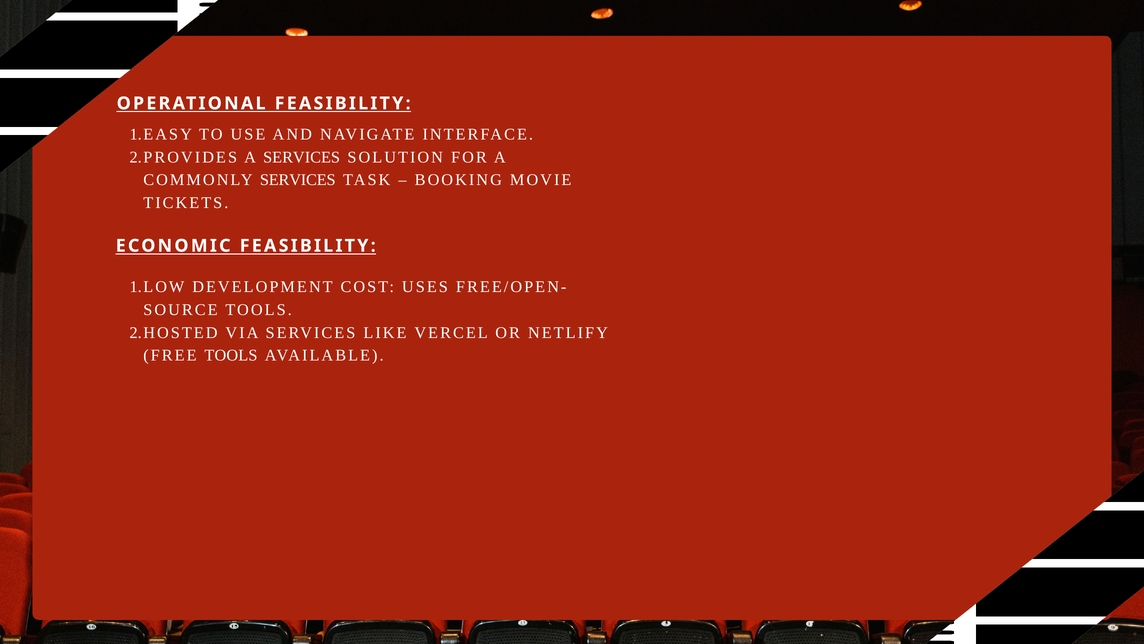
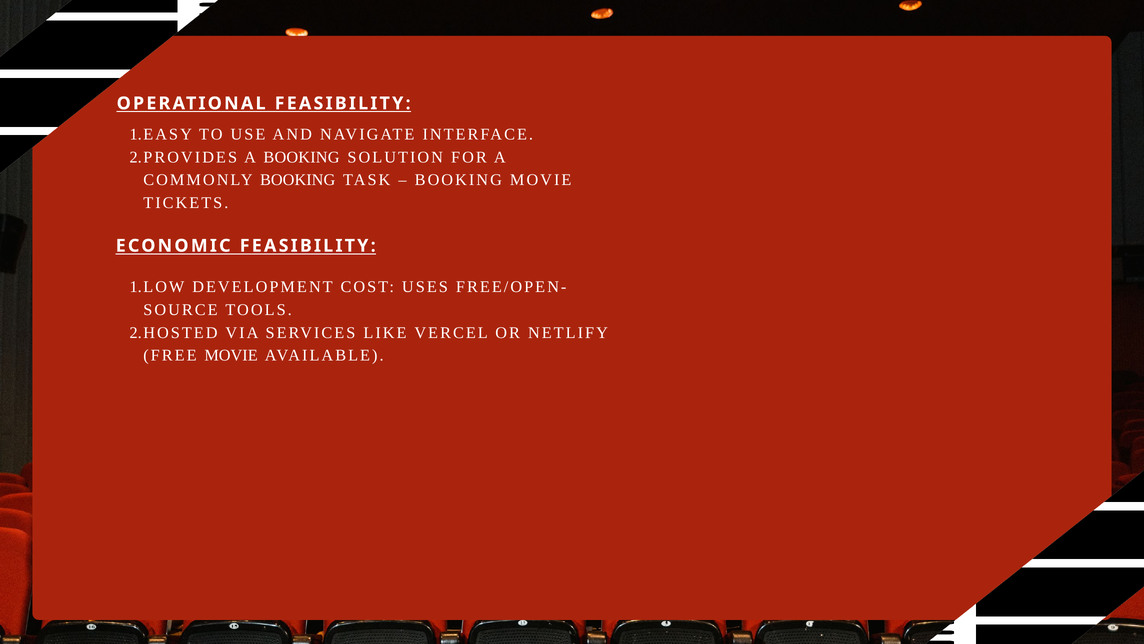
A SERVICES: SERVICES -> BOOKING
COMMONLY SERVICES: SERVICES -> BOOKING
FREE TOOLS: TOOLS -> MOVIE
